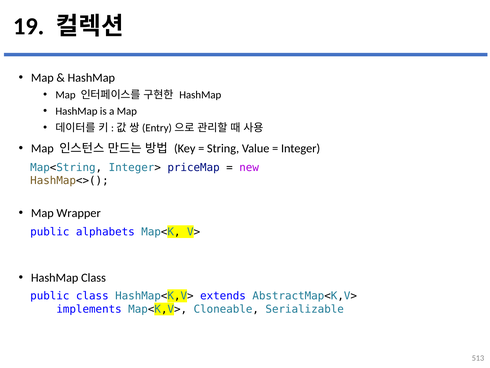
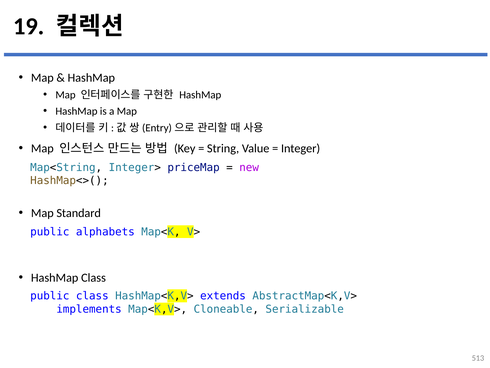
Wrapper: Wrapper -> Standard
